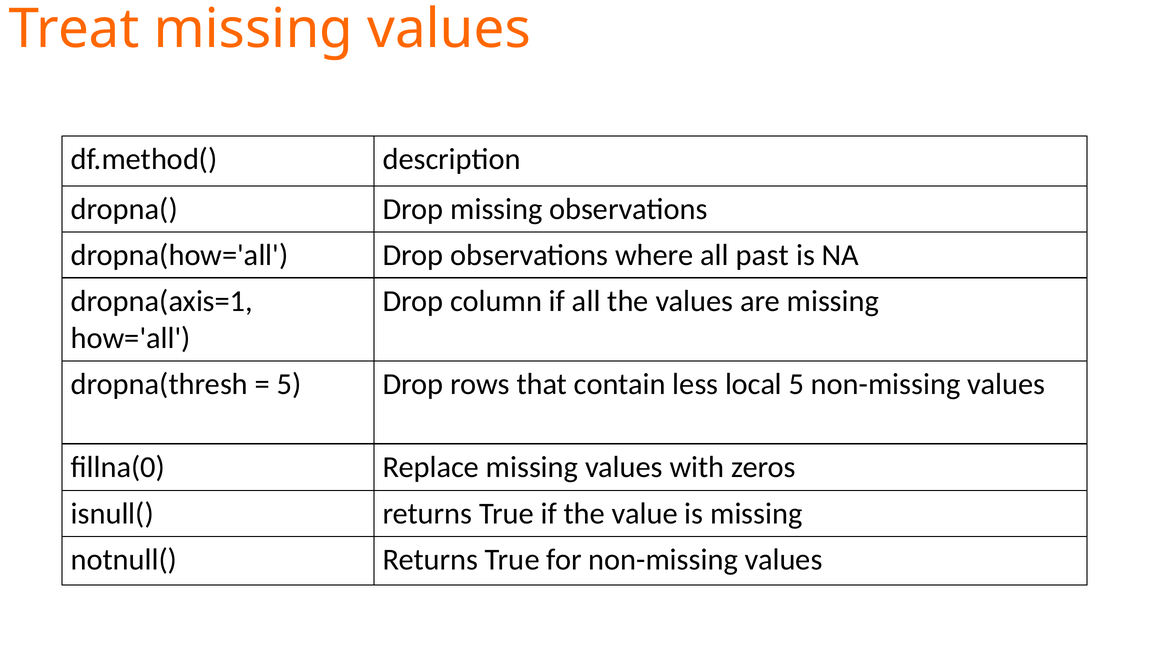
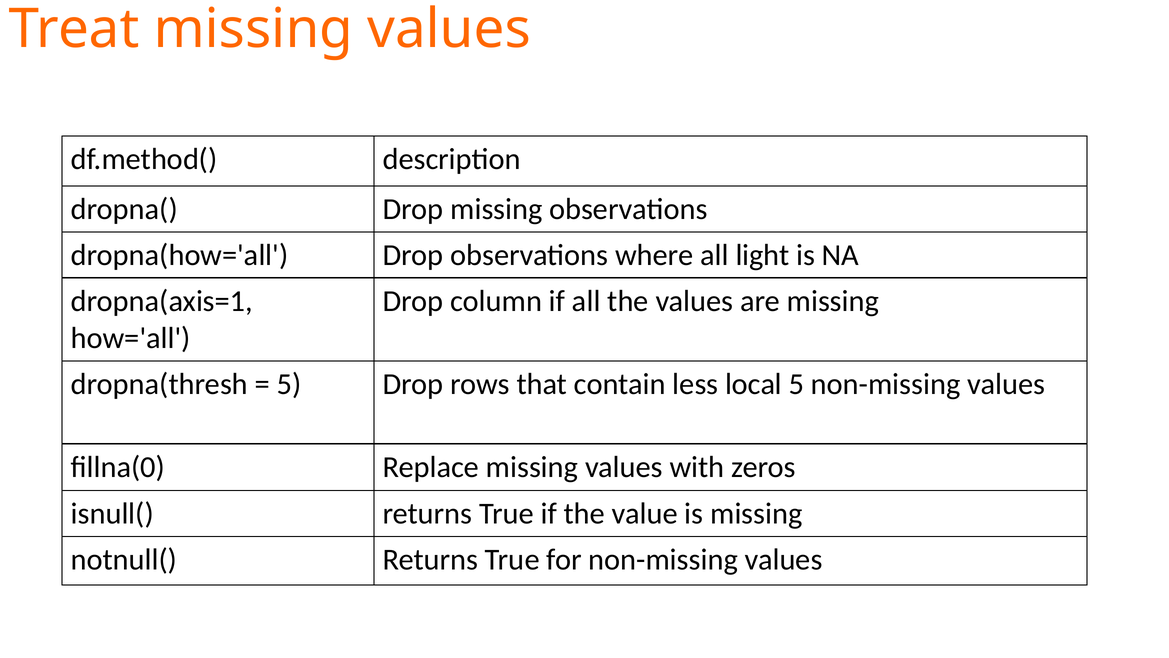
past: past -> light
